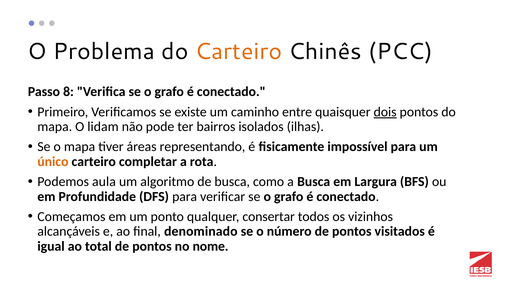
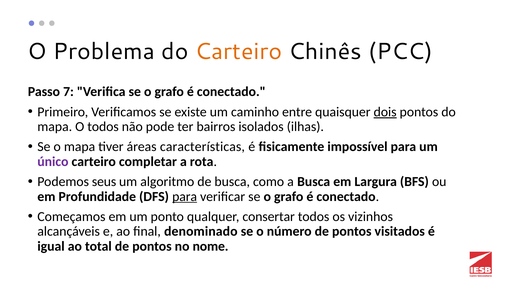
8: 8 -> 7
O lidam: lidam -> todos
representando: representando -> características
único colour: orange -> purple
aula: aula -> seus
para at (185, 196) underline: none -> present
